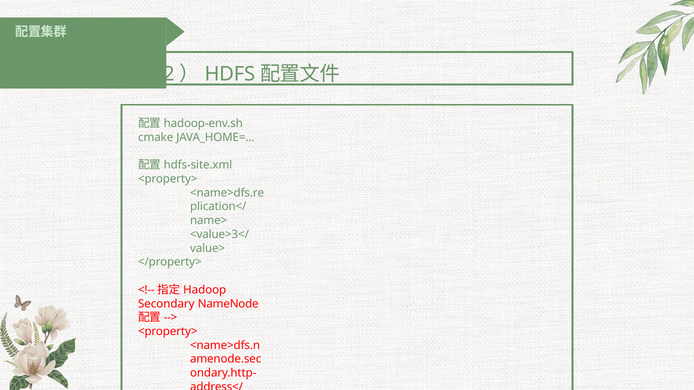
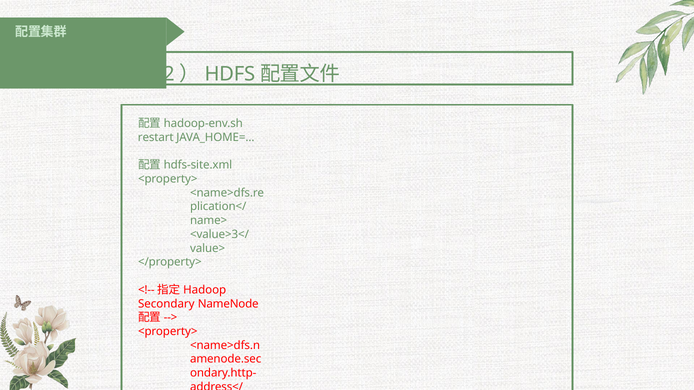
cmake: cmake -> restart
